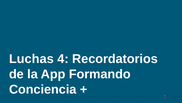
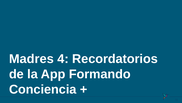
Luchas: Luchas -> Madres
